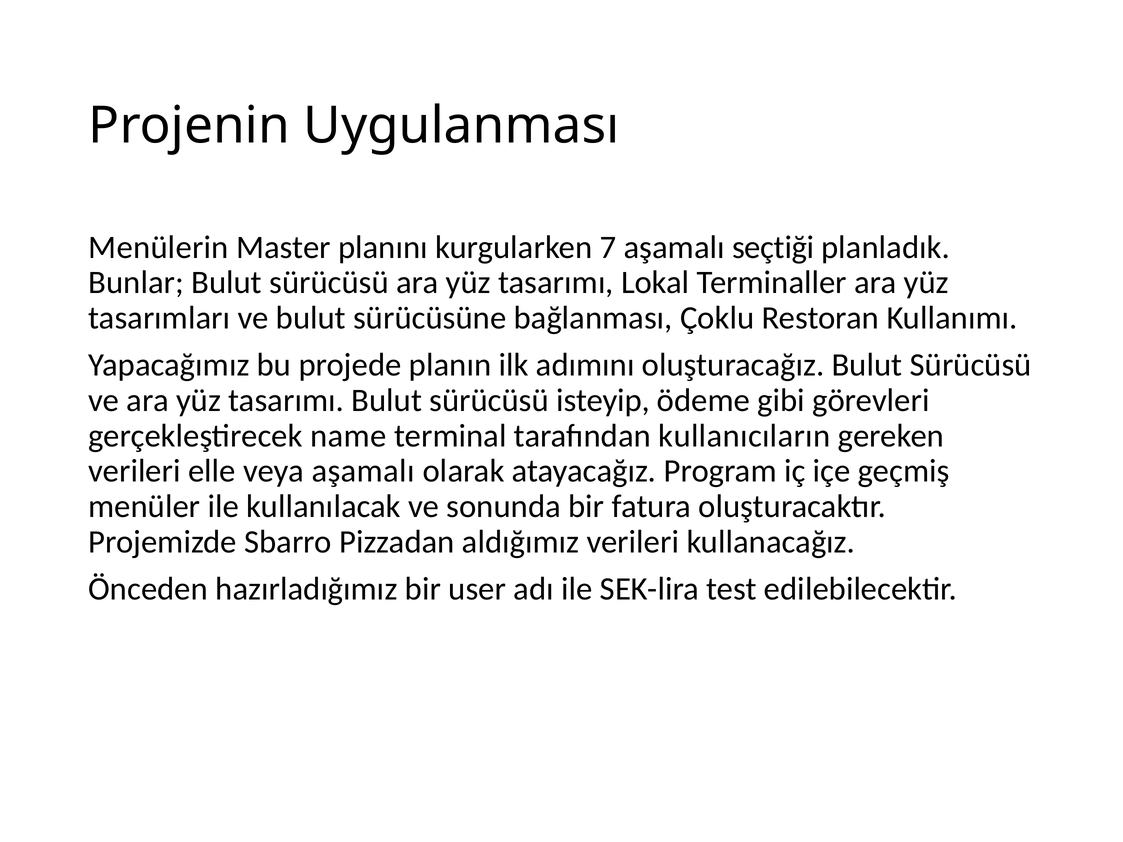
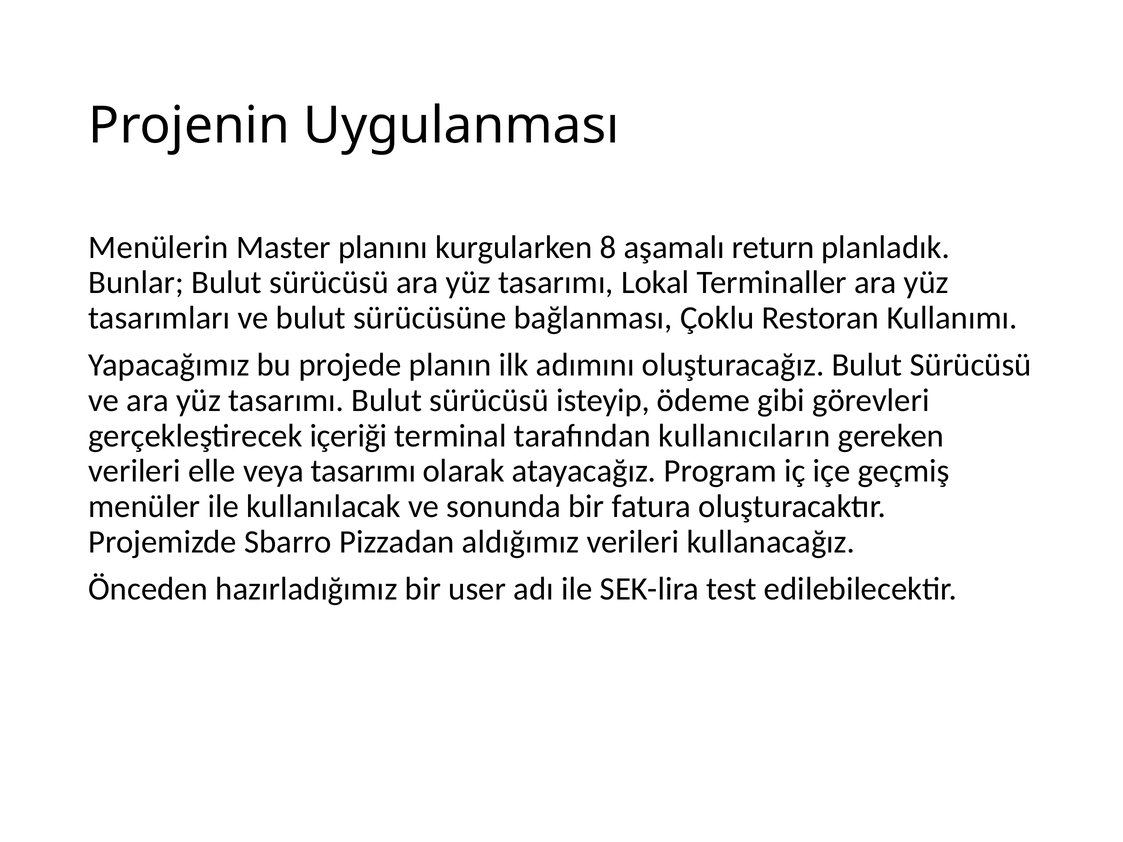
7: 7 -> 8
seçtiği: seçtiği -> return
name: name -> içeriği
veya aşamalı: aşamalı -> tasarımı
